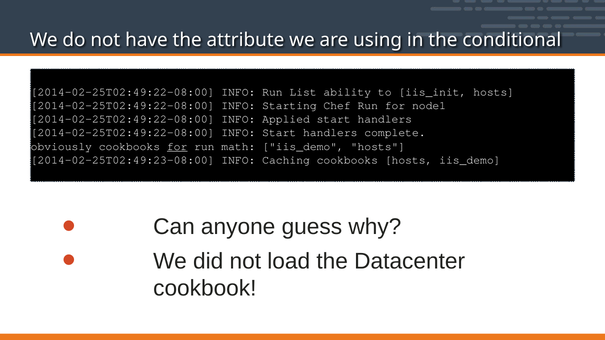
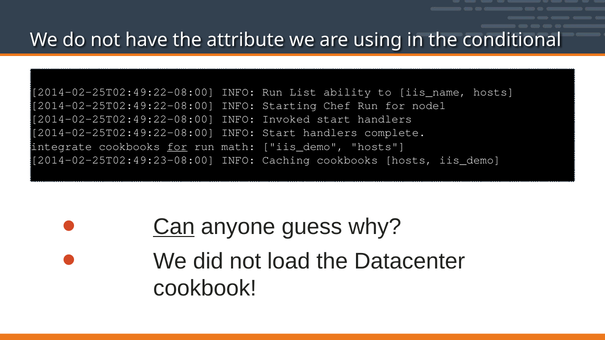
iis_init: iis_init -> iis_name
Applied: Applied -> Invoked
obviously: obviously -> integrate
Can underline: none -> present
